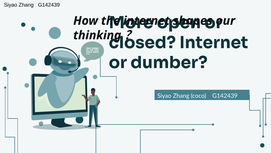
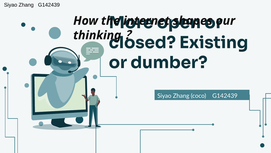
Internet at (214, 42): Internet -> Existing
